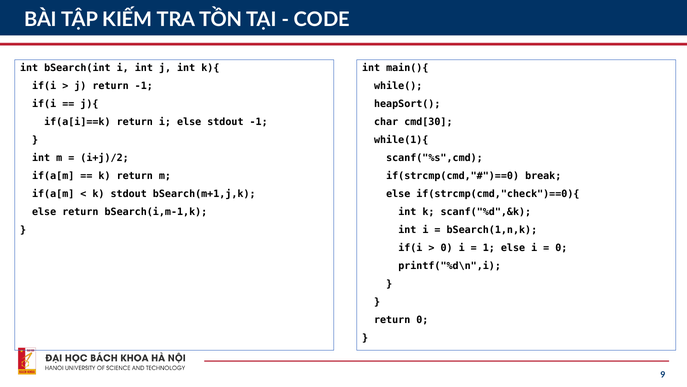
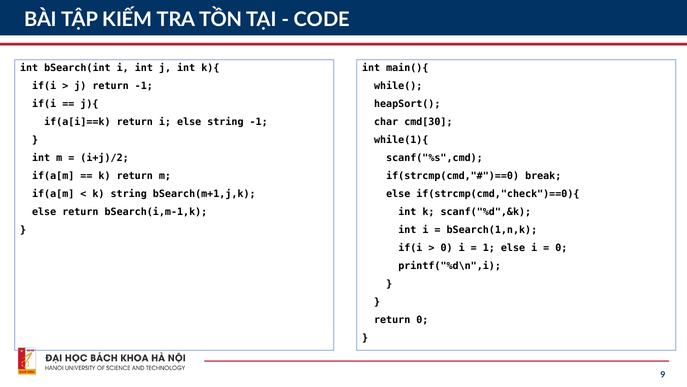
else stdout: stdout -> string
k stdout: stdout -> string
